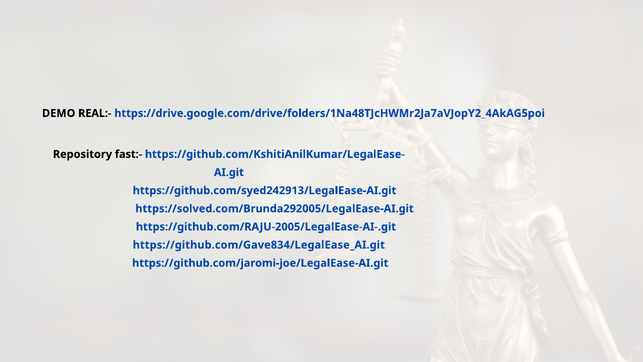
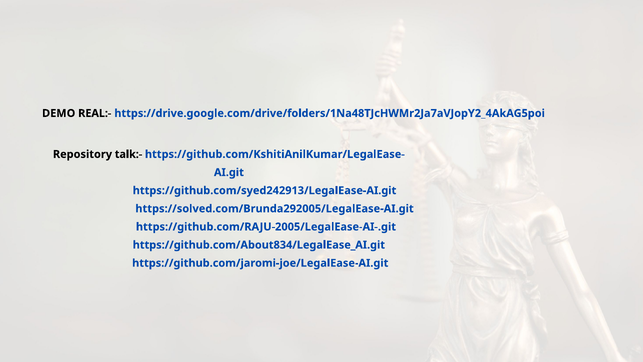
fast:-: fast:- -> talk:-
https://github.com/Gave834/LegalEase_AI.git: https://github.com/Gave834/LegalEase_AI.git -> https://github.com/About834/LegalEase_AI.git
